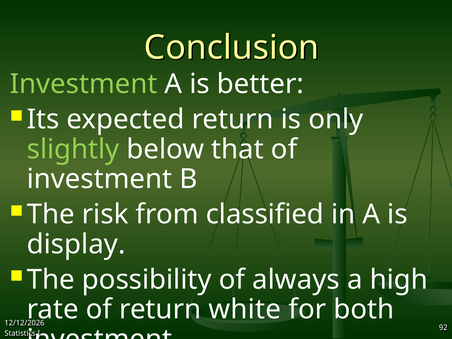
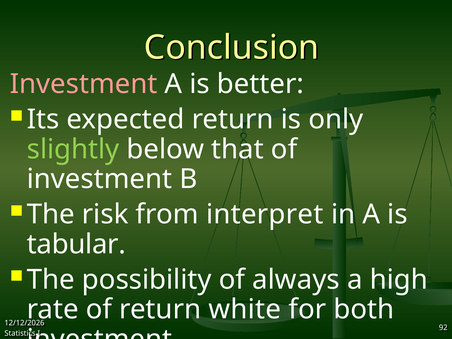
Investment at (84, 84) colour: light green -> pink
classified: classified -> interpret
display: display -> tabular
